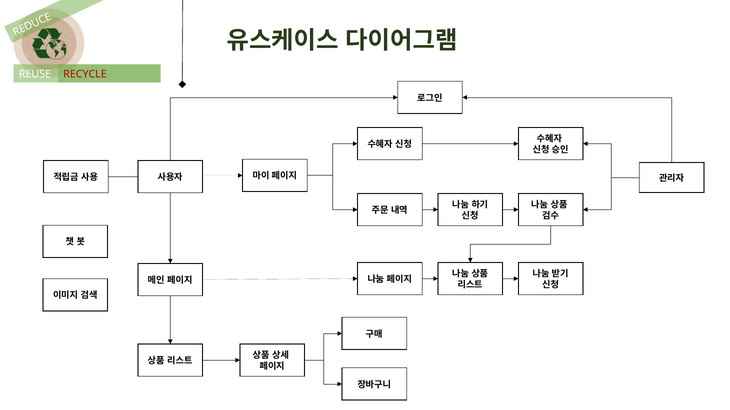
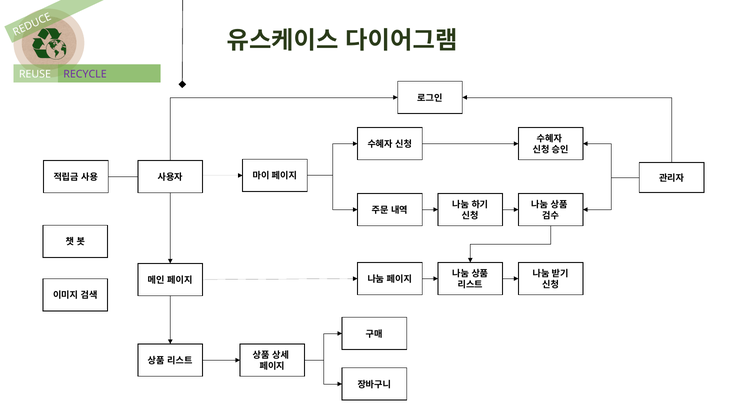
RECYCLE colour: red -> purple
